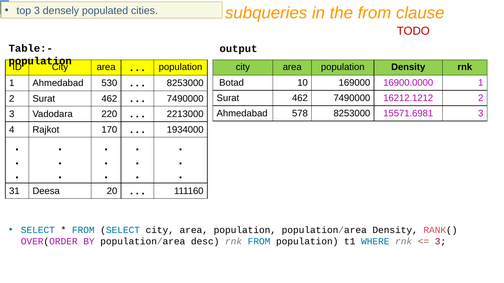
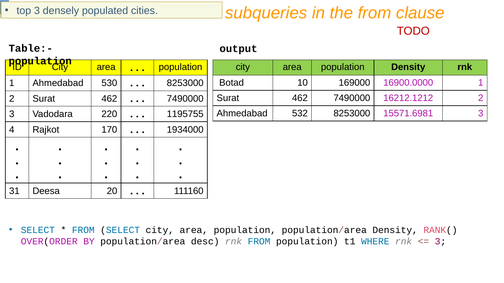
578: 578 -> 532
2213000: 2213000 -> 1195755
